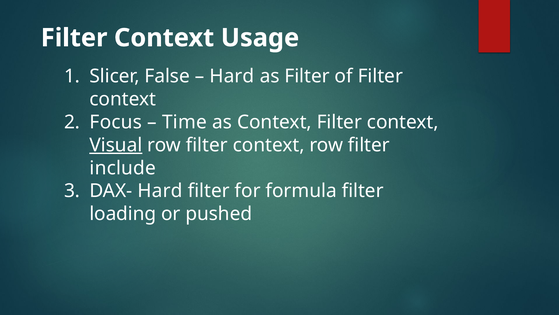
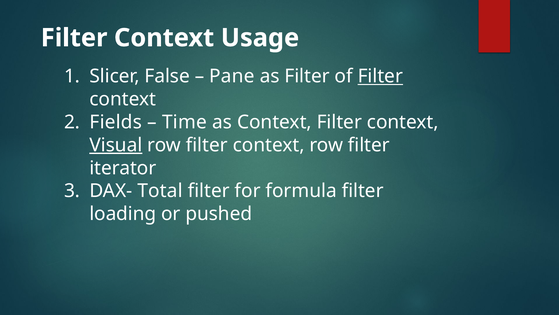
Hard at (232, 76): Hard -> Pane
Filter at (380, 76) underline: none -> present
Focus: Focus -> Fields
include: include -> iterator
DAX- Hard: Hard -> Total
